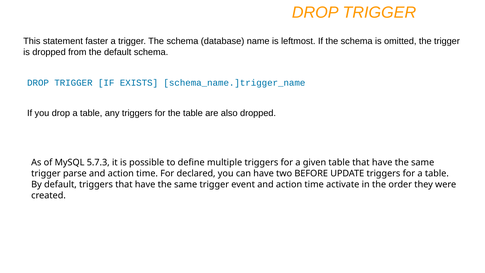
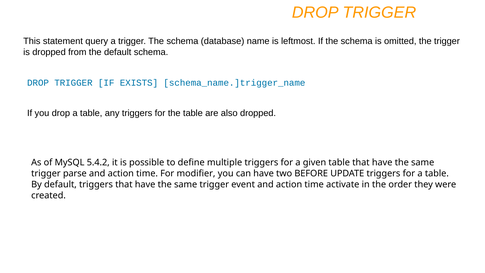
faster: faster -> query
5.7.3: 5.7.3 -> 5.4.2
declared: declared -> modifier
